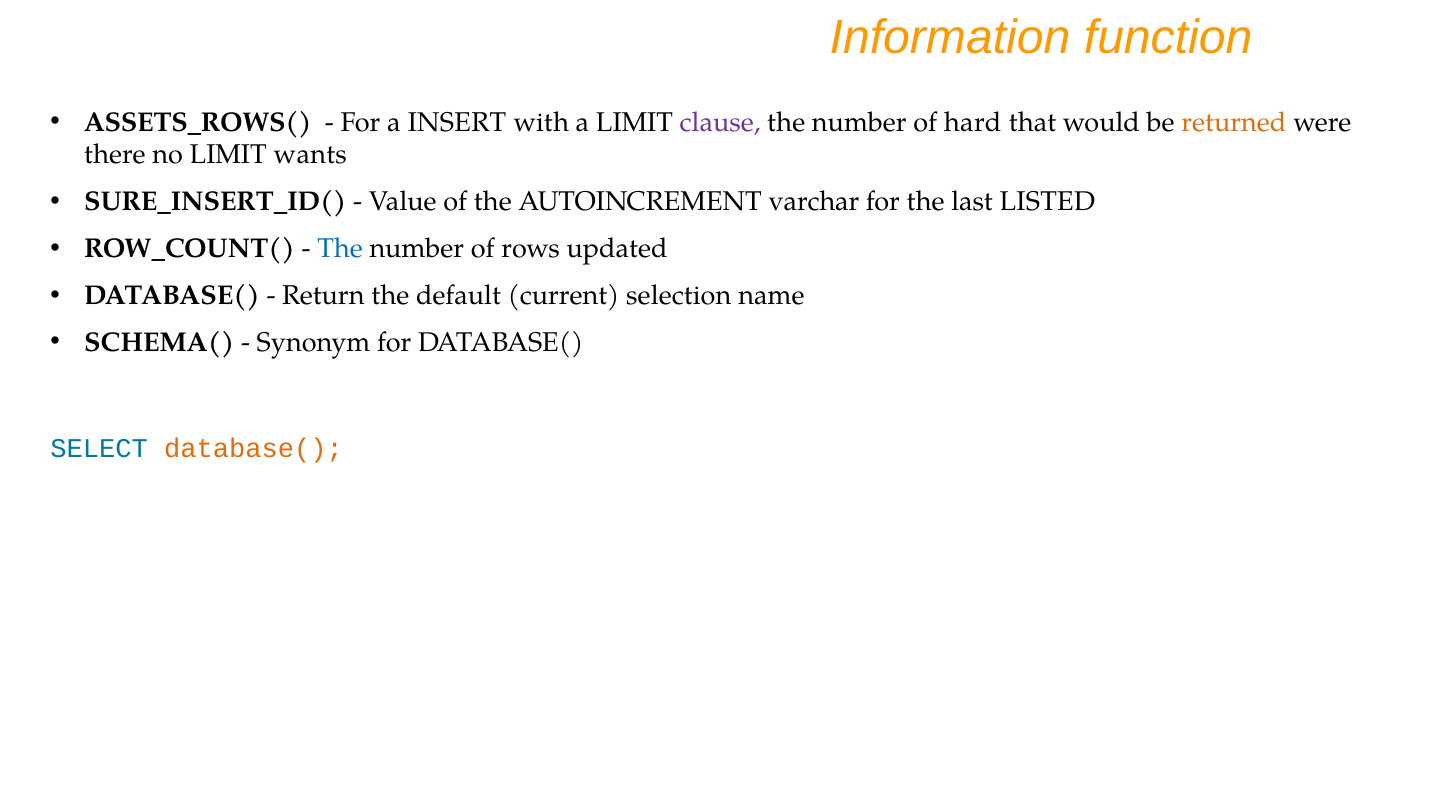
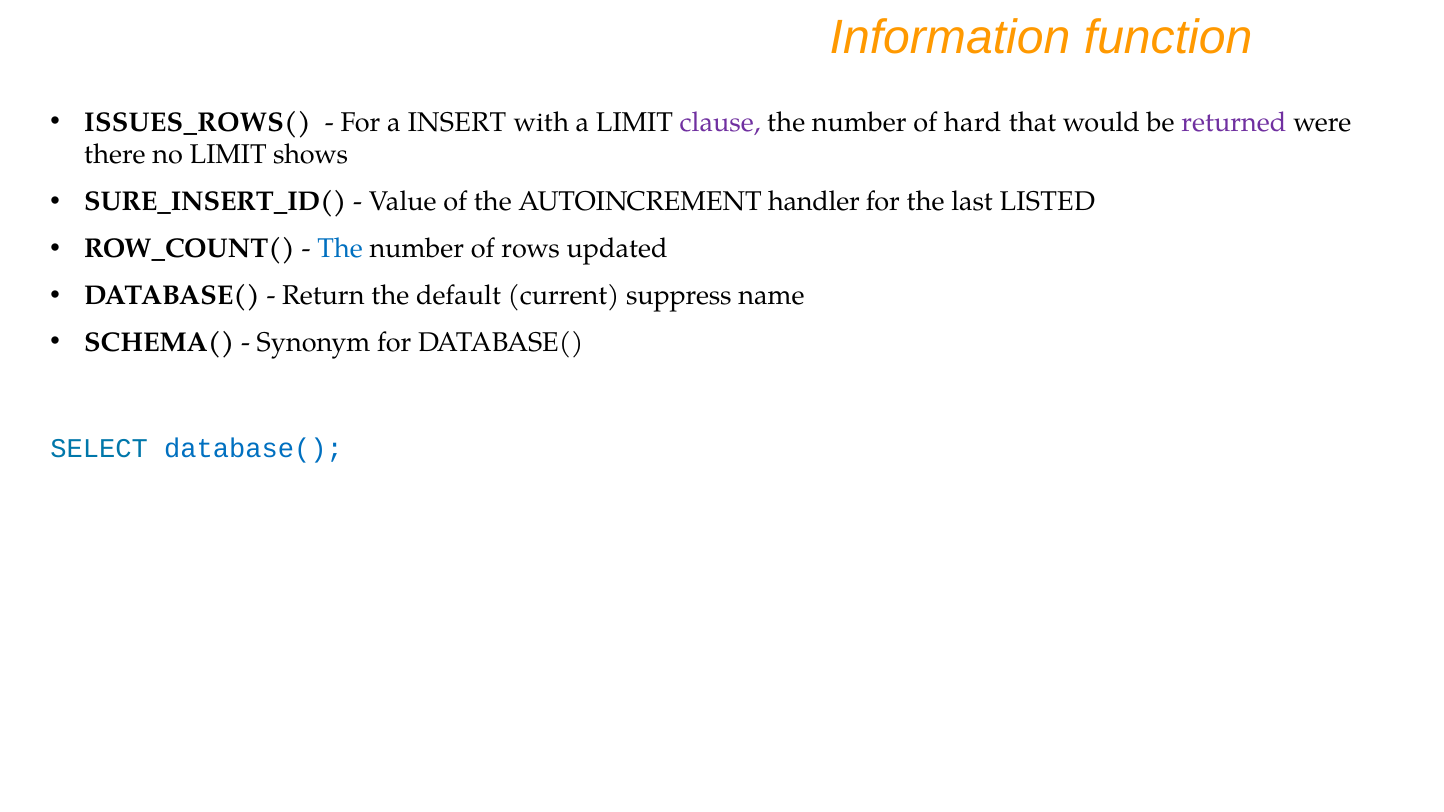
ASSETS_ROWS(: ASSETS_ROWS( -> ISSUES_ROWS(
returned colour: orange -> purple
wants: wants -> shows
varchar: varchar -> handler
selection: selection -> suppress
database( at (253, 449) colour: orange -> blue
